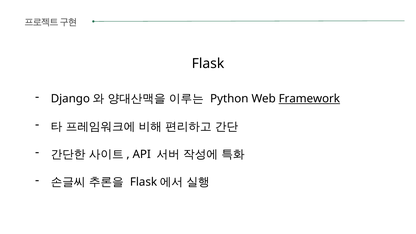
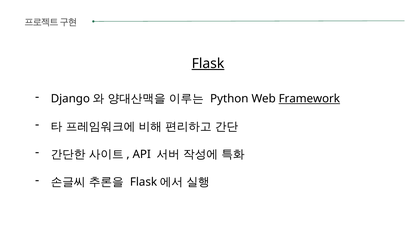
Flask underline: none -> present
